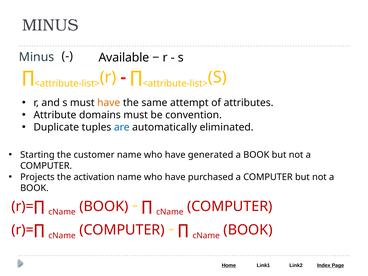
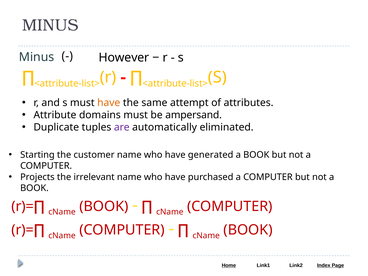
Available: Available -> However
convention: convention -> ampersand
are colour: blue -> purple
activation: activation -> irrelevant
